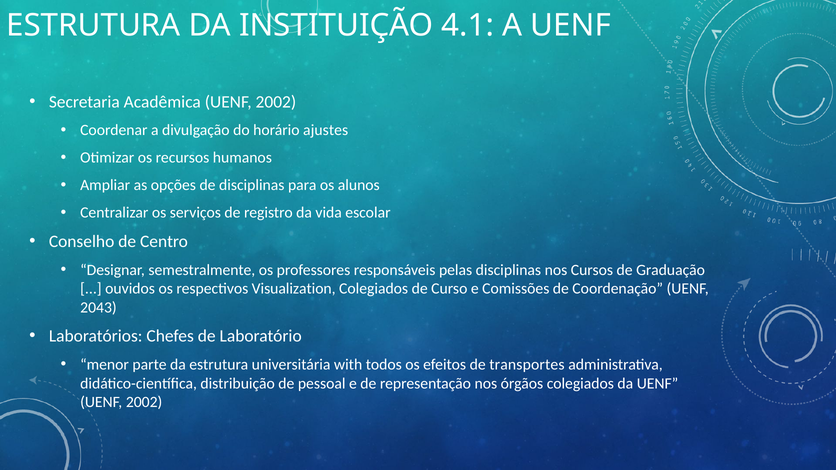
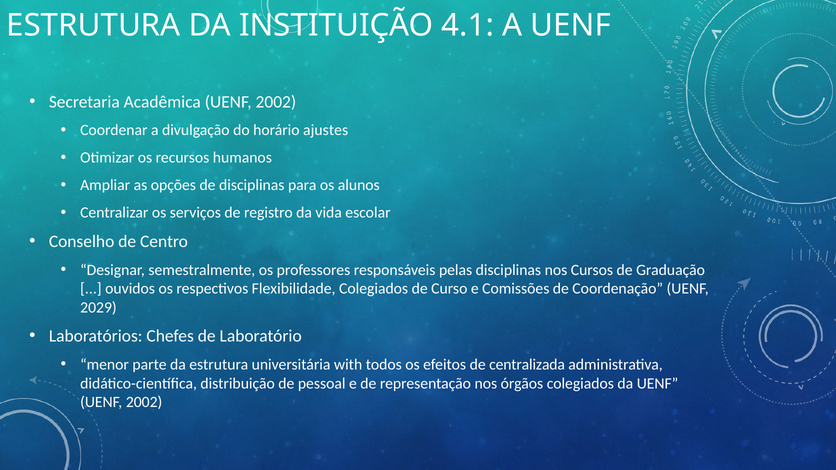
Visualization: Visualization -> Flexibilidade
2043: 2043 -> 2029
transportes: transportes -> centralizada
